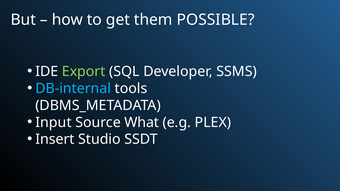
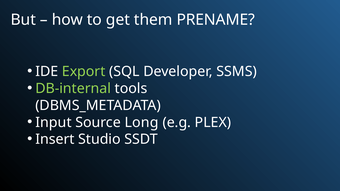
POSSIBLE: POSSIBLE -> PRENAME
DB-internal colour: light blue -> light green
What: What -> Long
